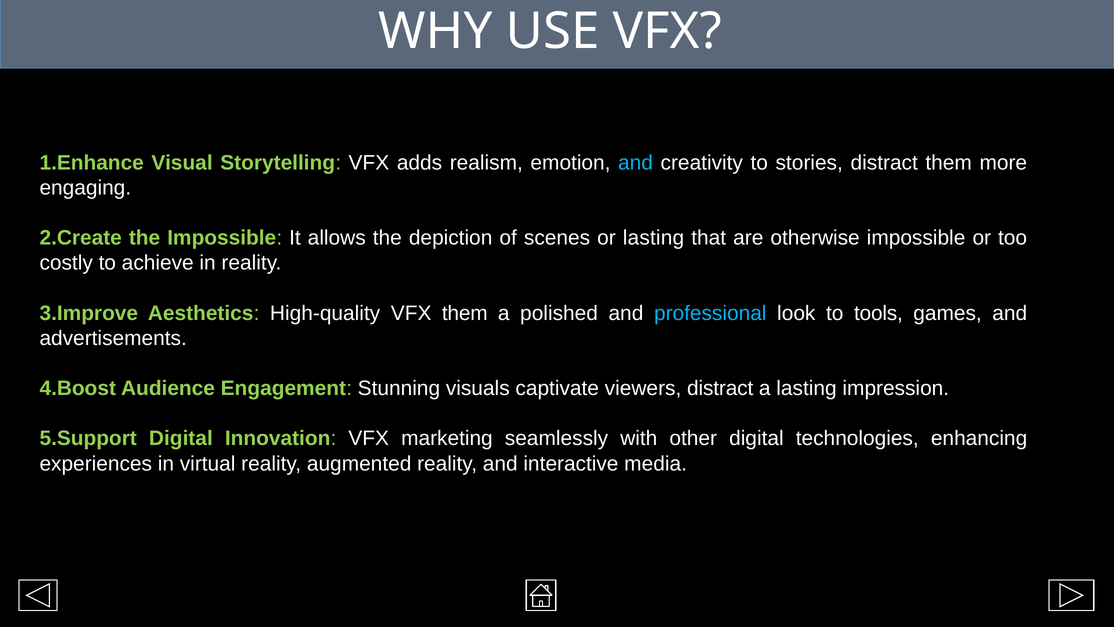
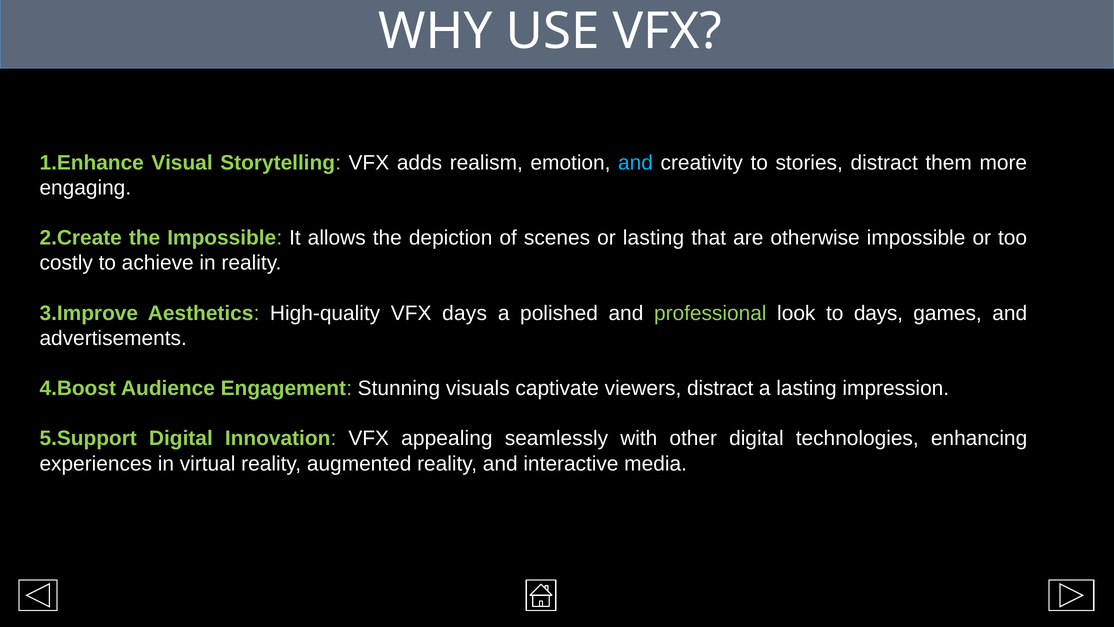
VFX them: them -> days
professional colour: light blue -> light green
to tools: tools -> days
marketing: marketing -> appealing
